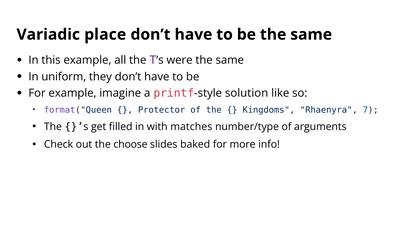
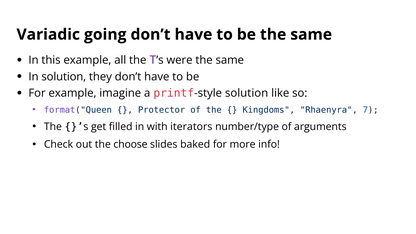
place: place -> going
In uniform: uniform -> solution
matches: matches -> iterators
